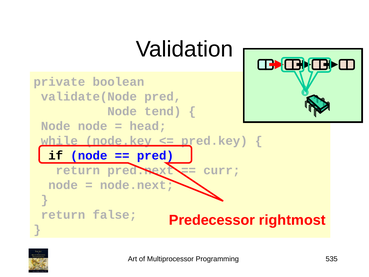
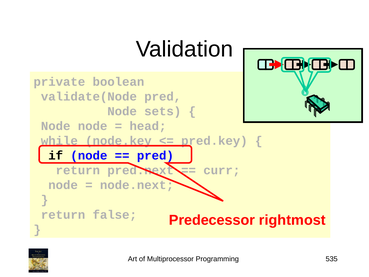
tend: tend -> sets
